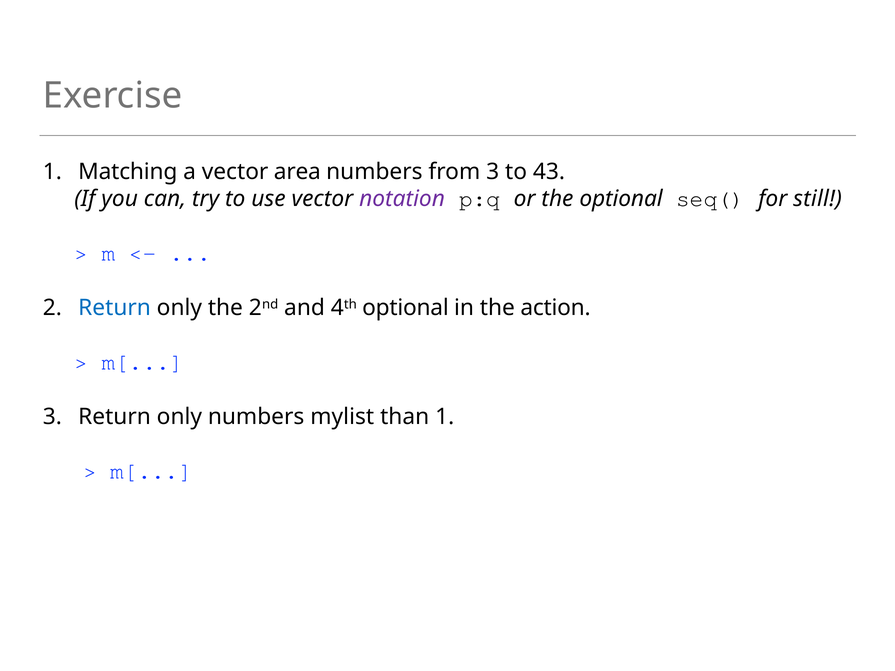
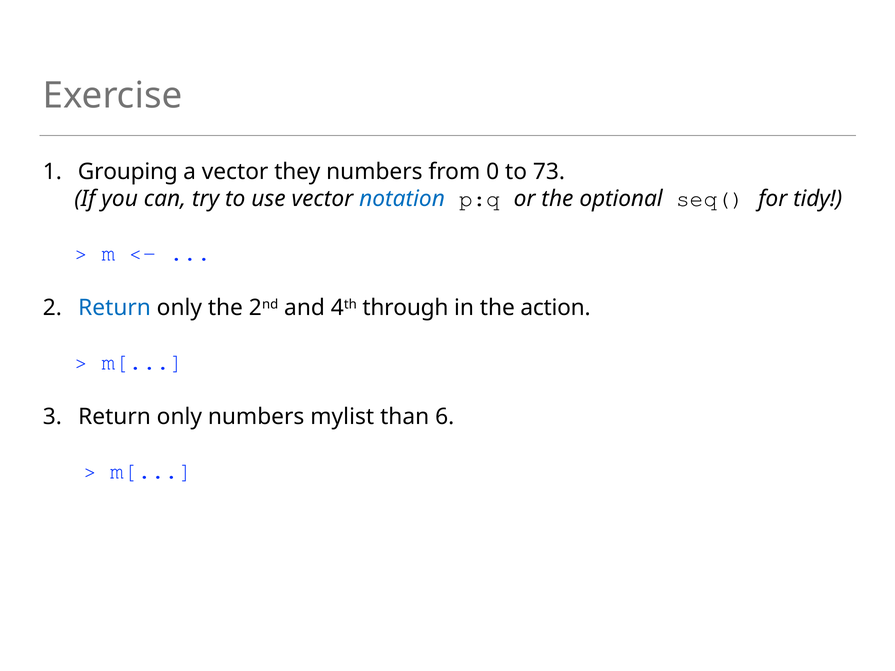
Matching: Matching -> Grouping
area: area -> they
from 3: 3 -> 0
43: 43 -> 73
notation colour: purple -> blue
still: still -> tidy
4th optional: optional -> through
than 1: 1 -> 6
